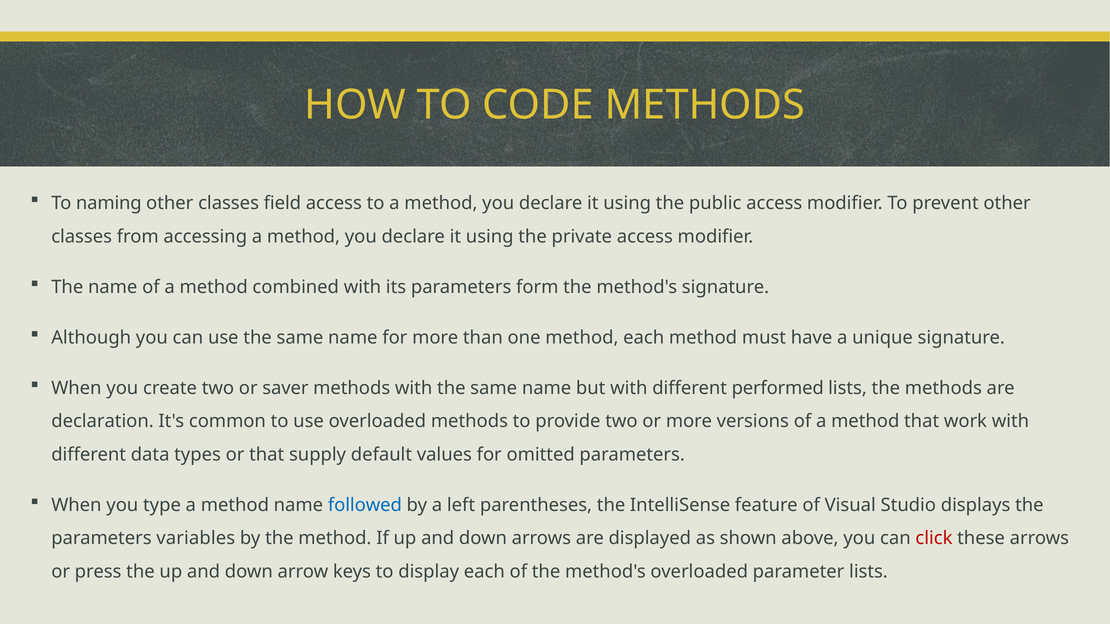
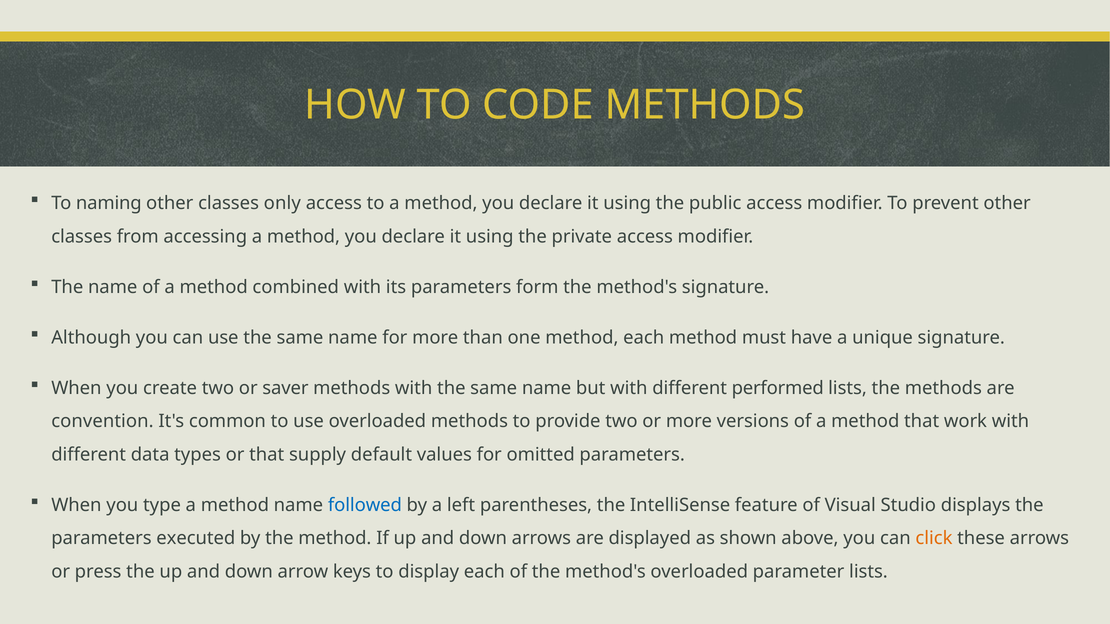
field: field -> only
declaration: declaration -> convention
variables: variables -> executed
click colour: red -> orange
